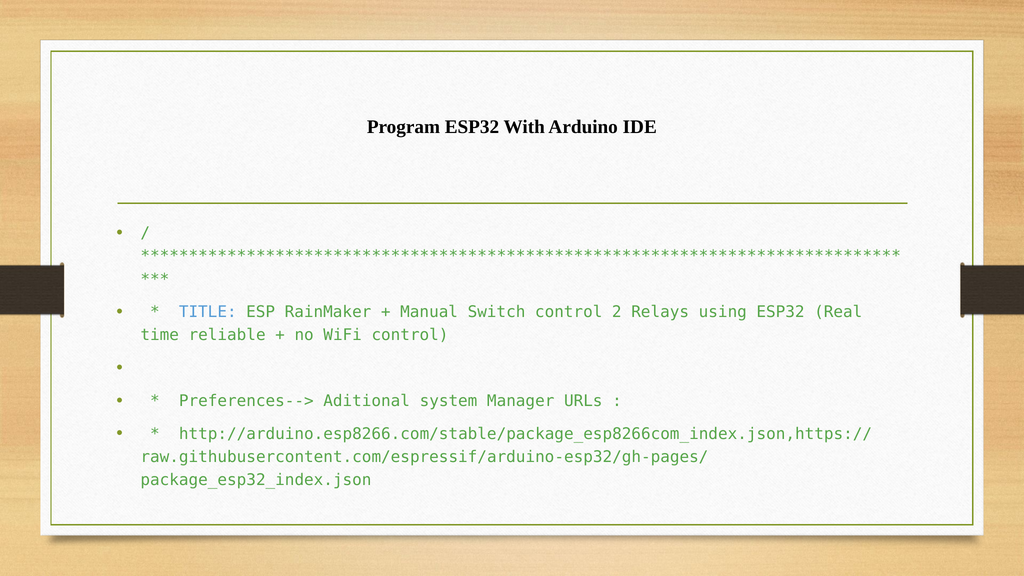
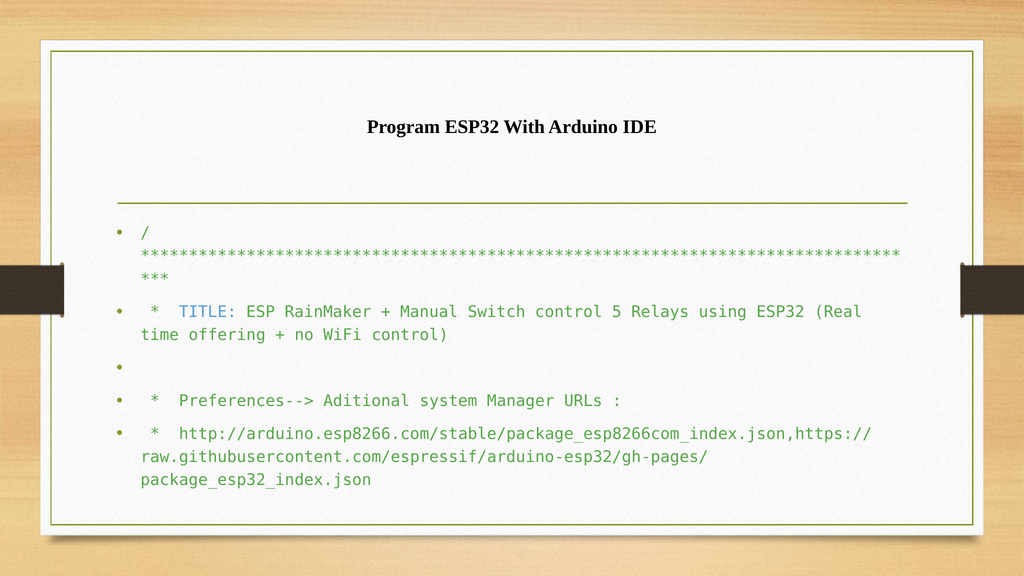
2: 2 -> 5
reliable: reliable -> offering
